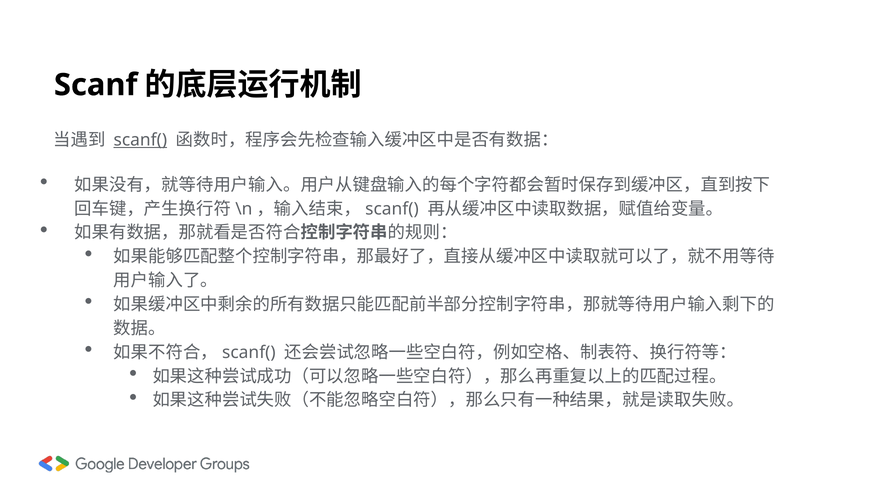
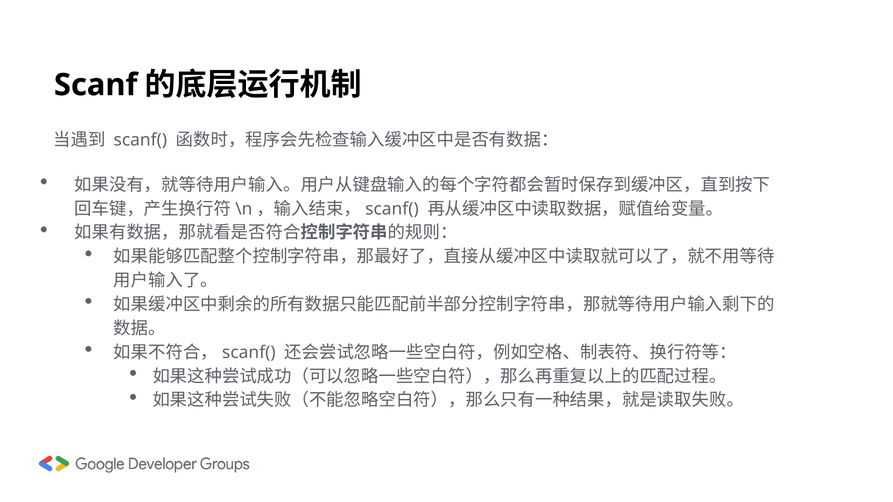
scanf( underline: present -> none
